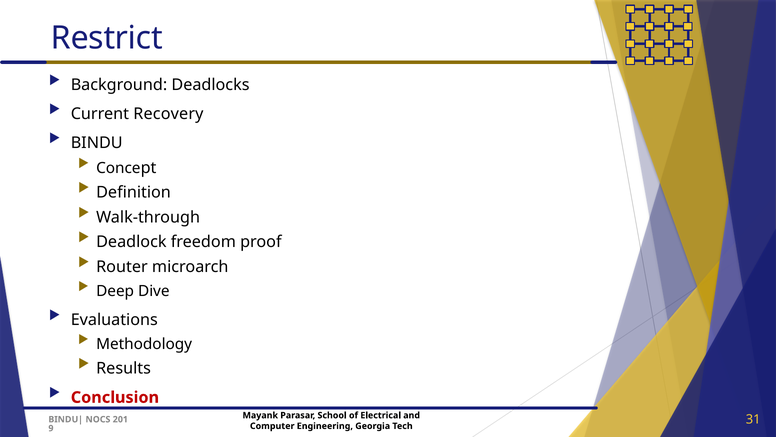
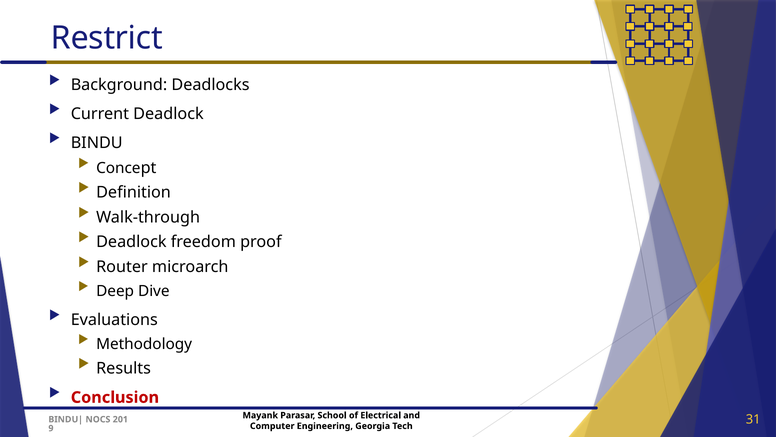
Current Recovery: Recovery -> Deadlock
